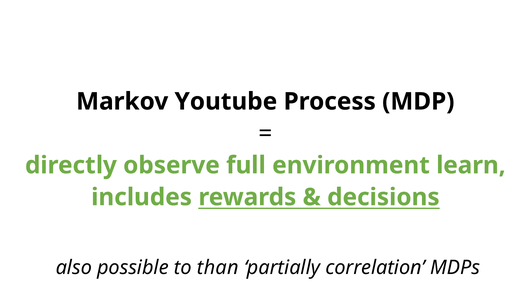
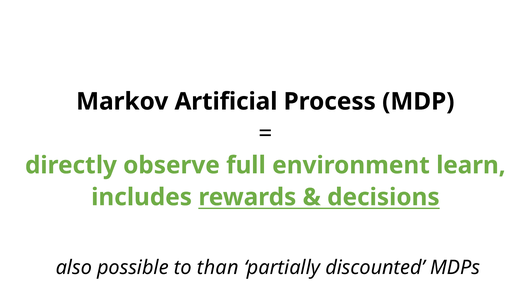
Youtube: Youtube -> Artificial
correlation: correlation -> discounted
